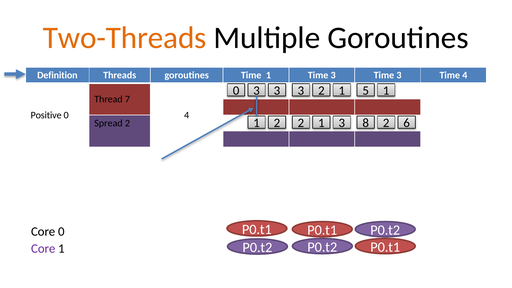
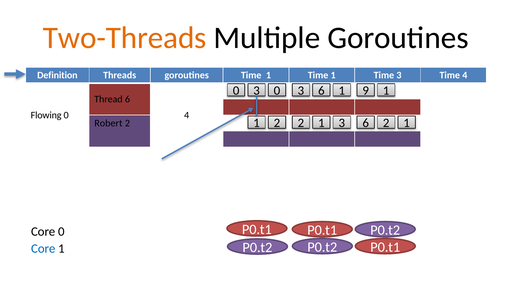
1 Time 3: 3 -> 1
3 at (277, 91): 3 -> 0
2 at (321, 91): 2 -> 6
5: 5 -> 9
Thread 7: 7 -> 6
Positive: Positive -> Flowing
1 3 8: 8 -> 6
6 at (407, 123): 6 -> 1
Spread: Spread -> Robert
Core at (43, 249) colour: purple -> blue
